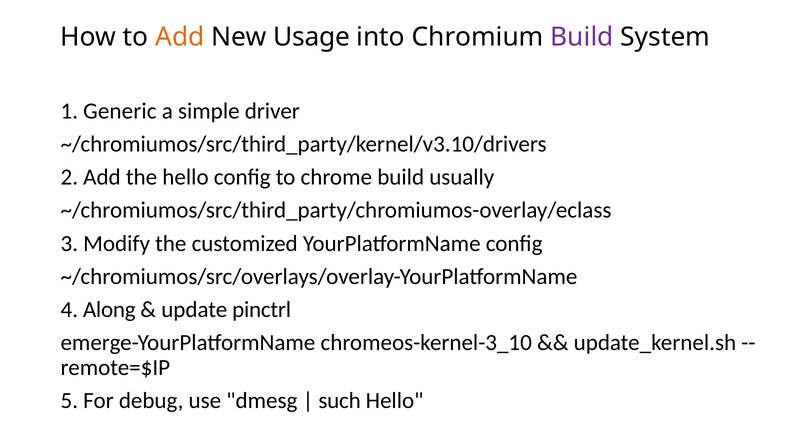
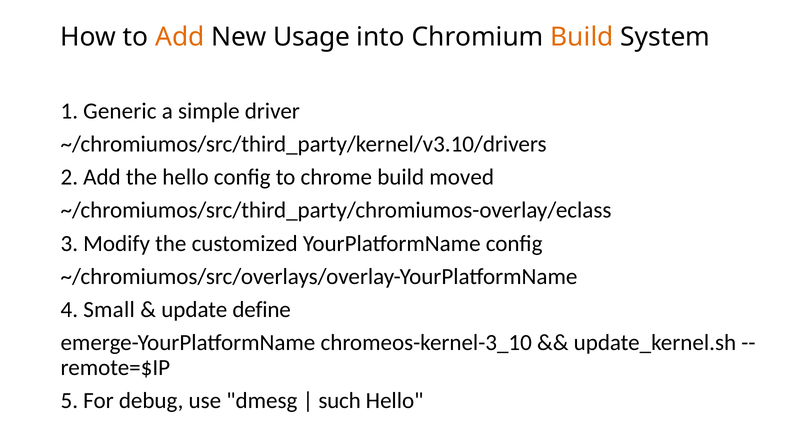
Build at (582, 37) colour: purple -> orange
usually: usually -> moved
Along: Along -> Small
pinctrl: pinctrl -> define
